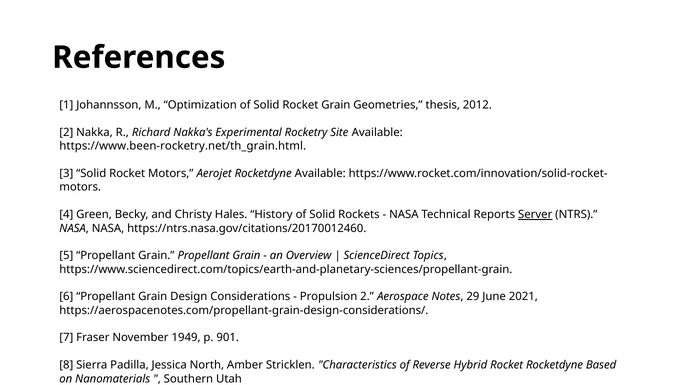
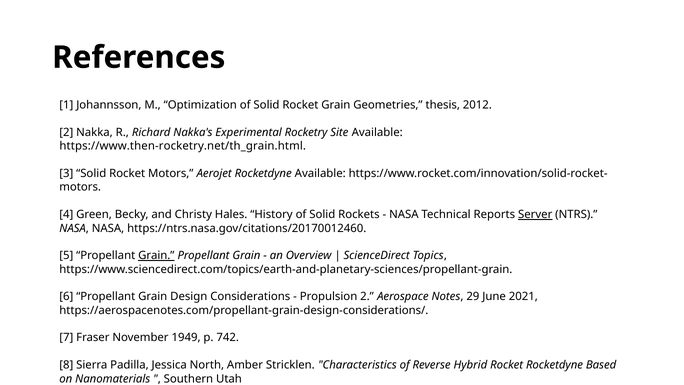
https://www.been-rocketry.net/th_grain.html: https://www.been-rocketry.net/th_grain.html -> https://www.then-rocketry.net/th_grain.html
Grain at (156, 255) underline: none -> present
901: 901 -> 742
